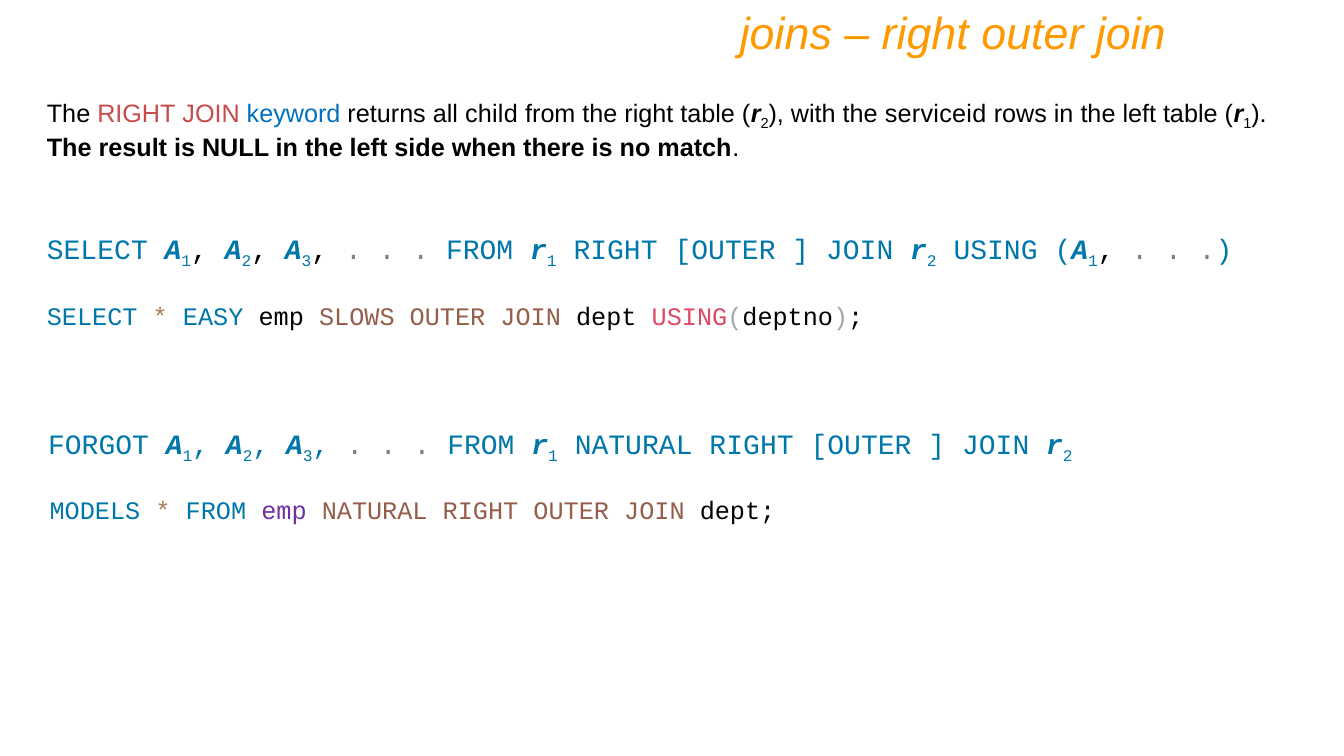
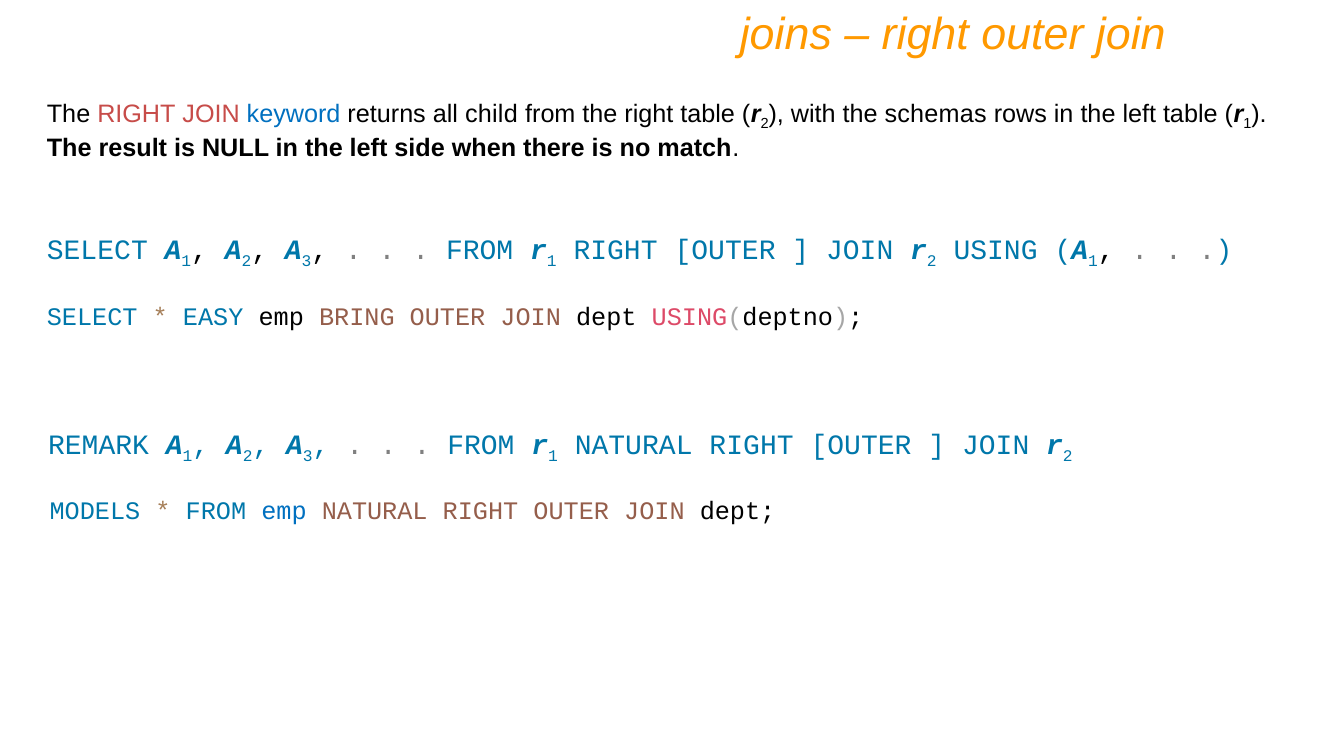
serviceid: serviceid -> schemas
SLOWS: SLOWS -> BRING
FORGOT: FORGOT -> REMARK
emp at (284, 511) colour: purple -> blue
